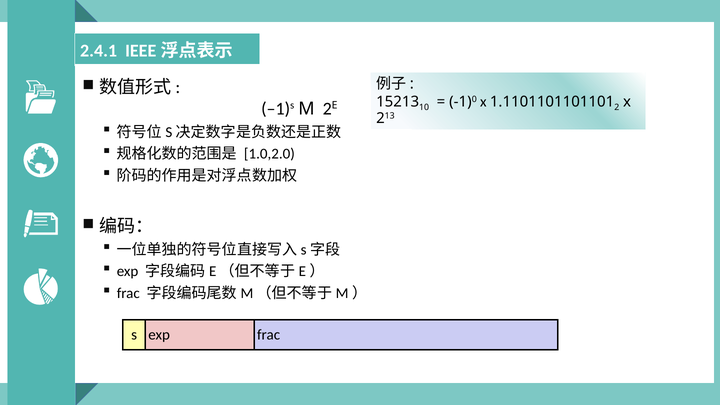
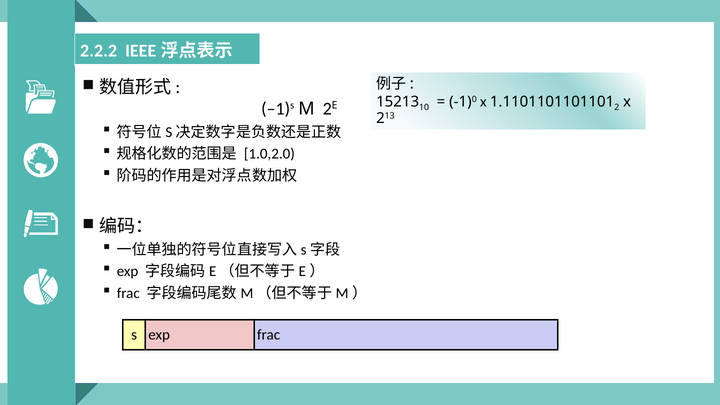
2.4.1: 2.4.1 -> 2.2.2
